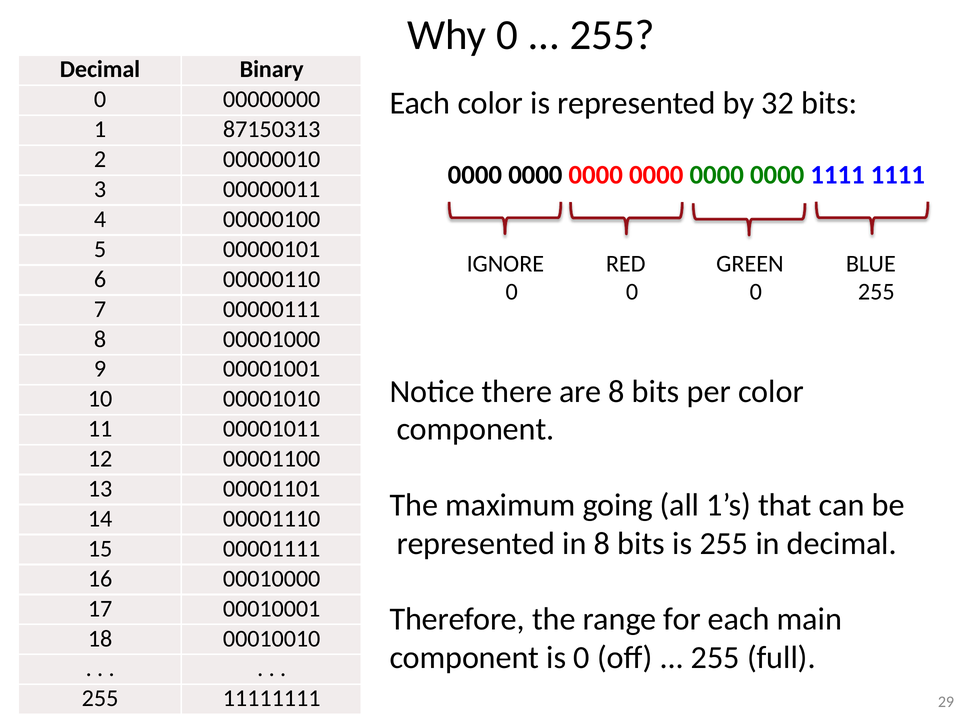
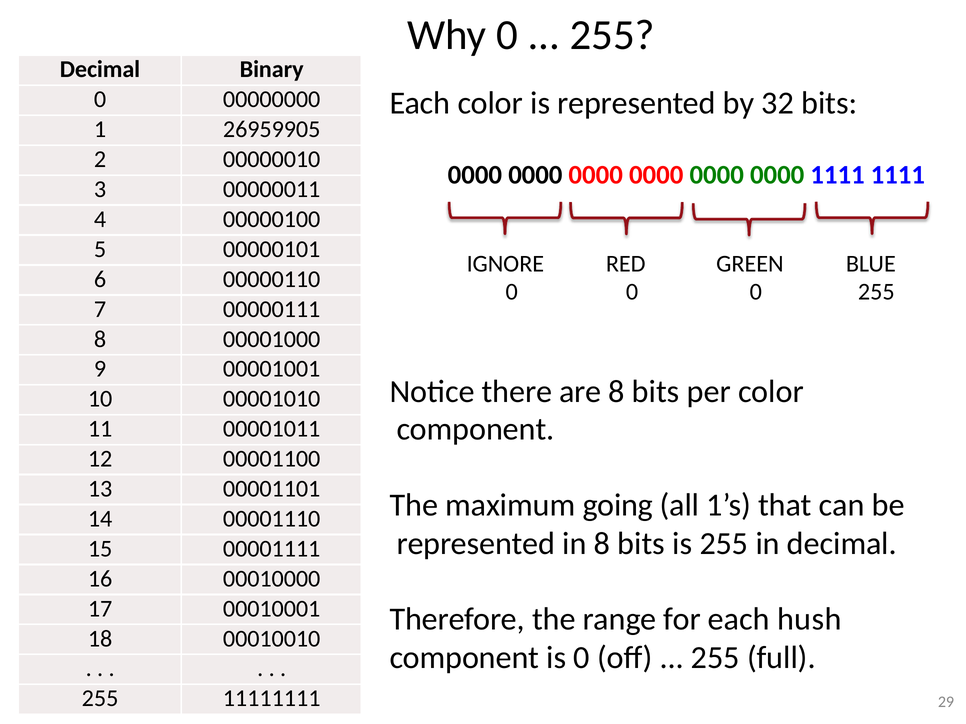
87150313: 87150313 -> 26959905
main: main -> hush
